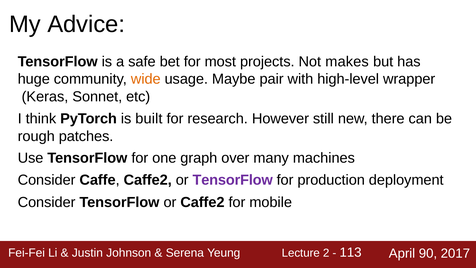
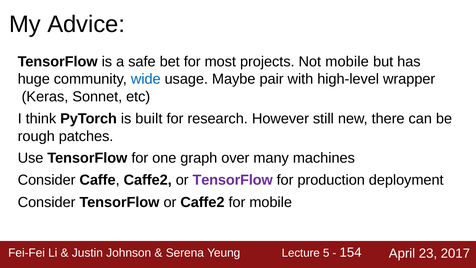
Not makes: makes -> mobile
wide colour: orange -> blue
2: 2 -> 5
113: 113 -> 154
90: 90 -> 23
